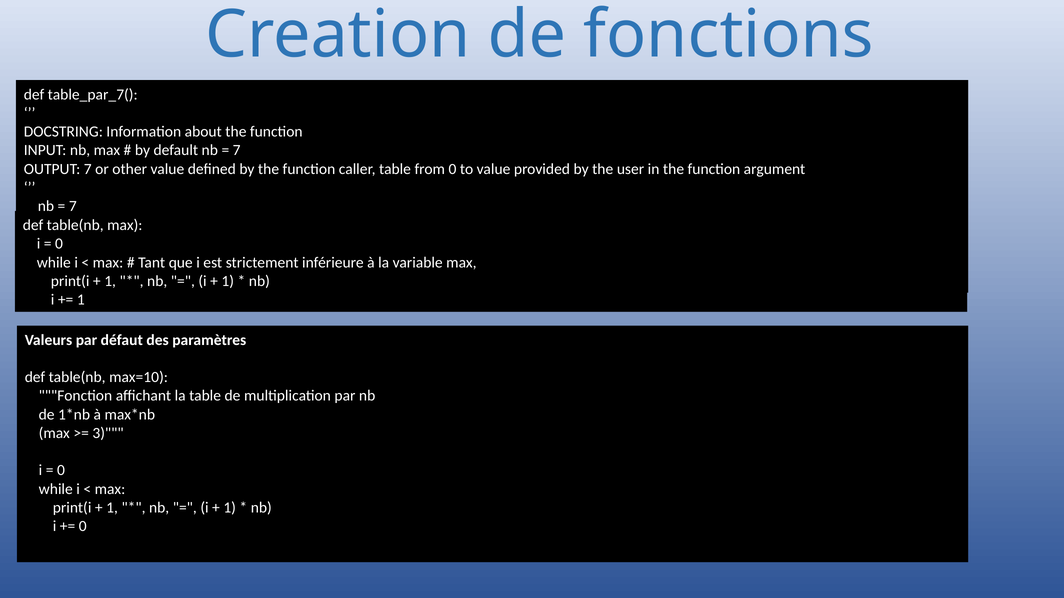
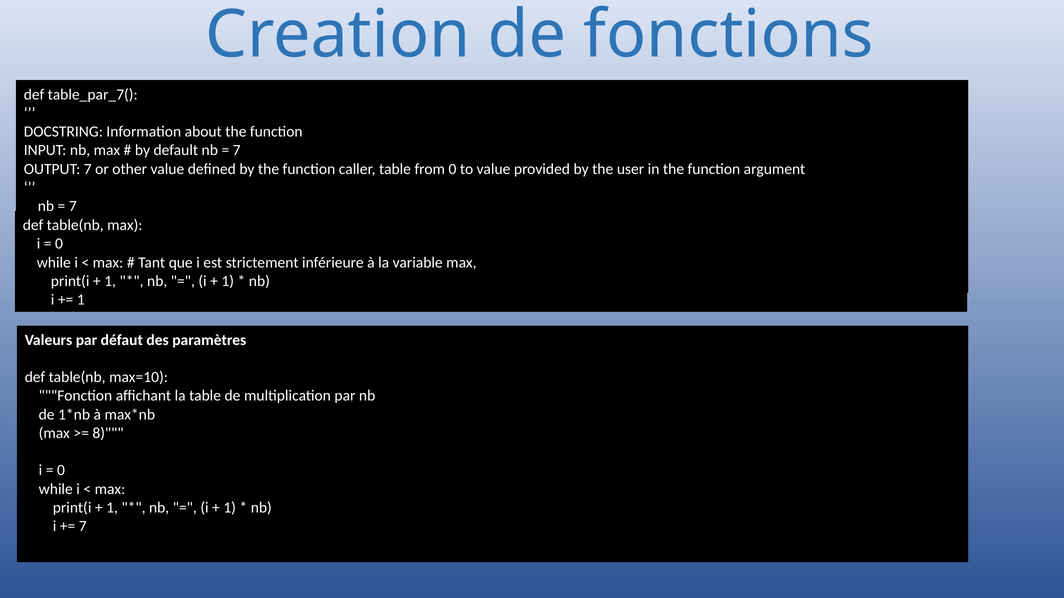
3: 3 -> 8
0 at (83, 527): 0 -> 7
